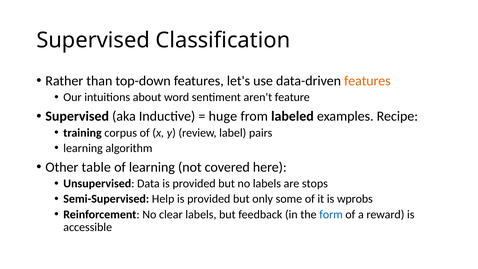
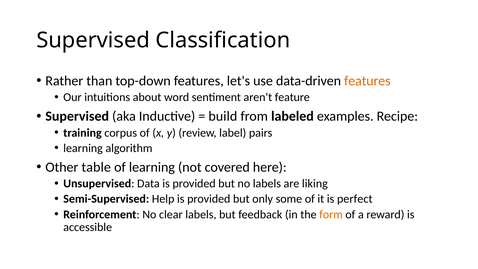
huge: huge -> build
stops: stops -> liking
wprobs: wprobs -> perfect
form colour: blue -> orange
